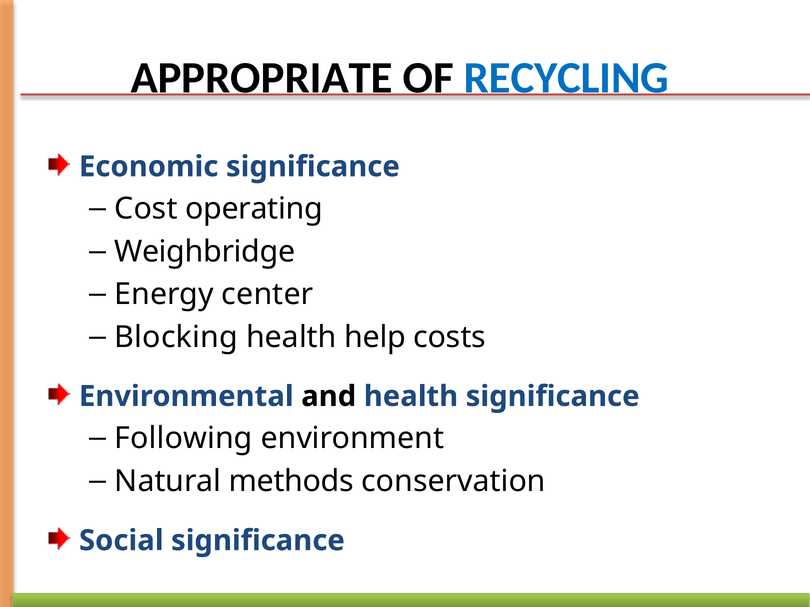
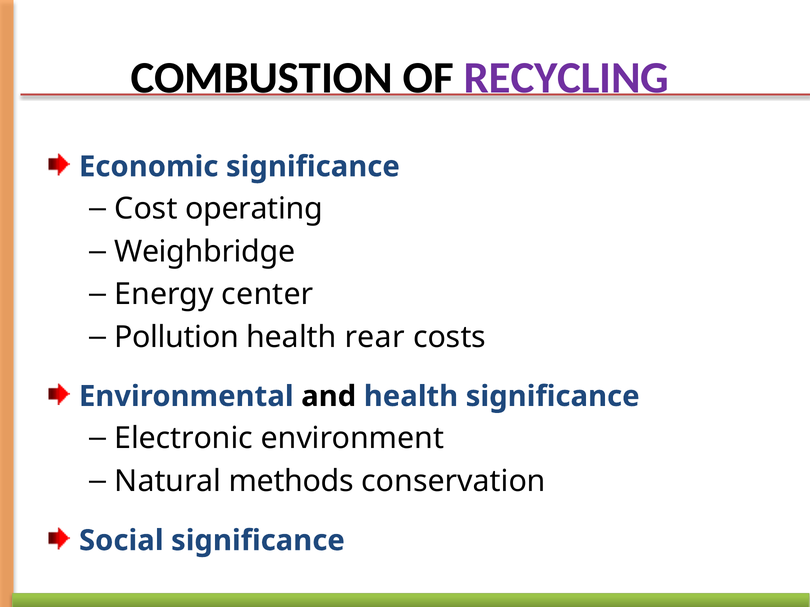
APPROPRIATE: APPROPRIATE -> COMBUSTION
RECYCLING colour: blue -> purple
Blocking: Blocking -> Pollution
help: help -> rear
Following: Following -> Electronic
